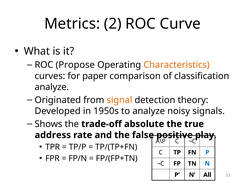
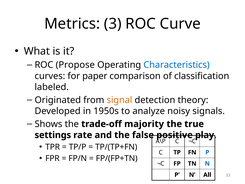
2: 2 -> 3
Characteristics colour: orange -> blue
analyze at (52, 87): analyze -> labeled
absolute: absolute -> majority
address: address -> settings
